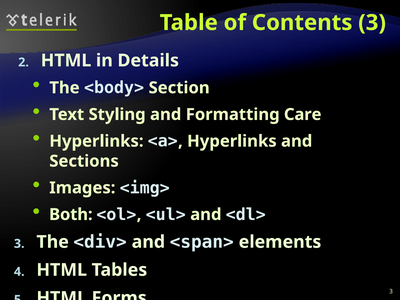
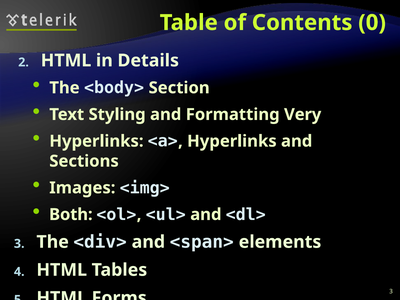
Contents 3: 3 -> 0
Care: Care -> Very
